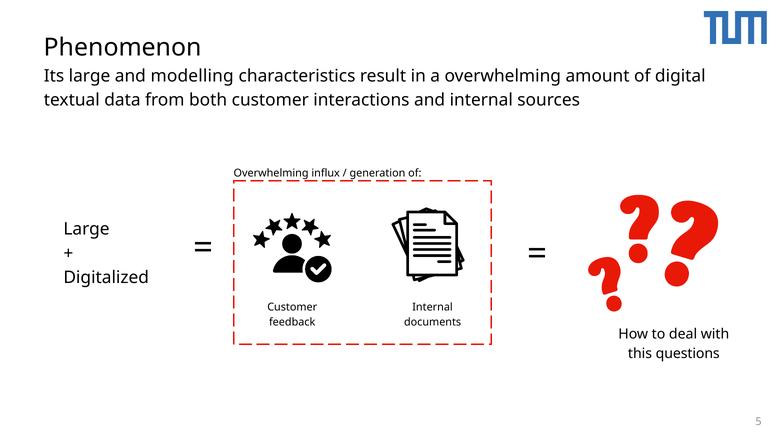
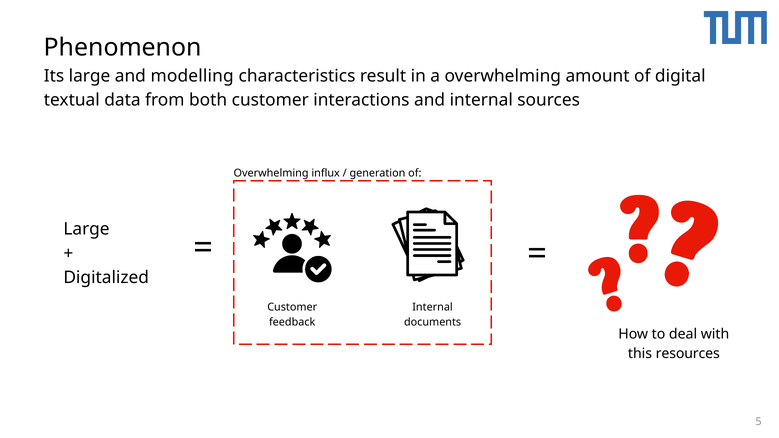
questions: questions -> resources
